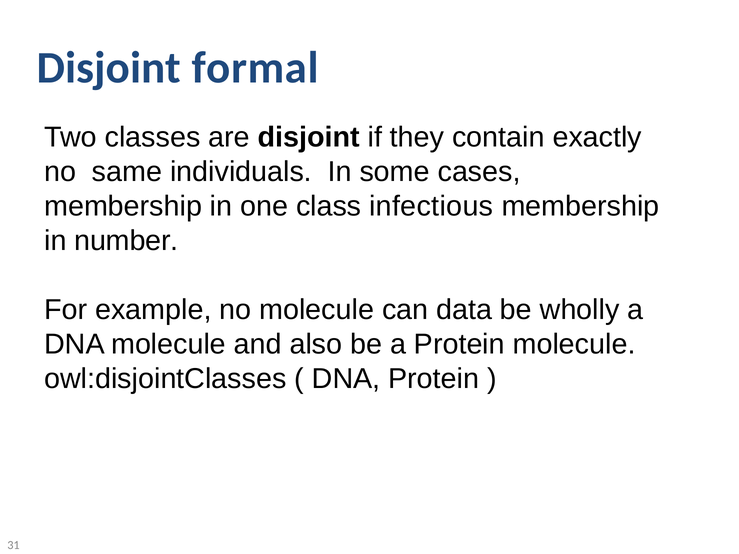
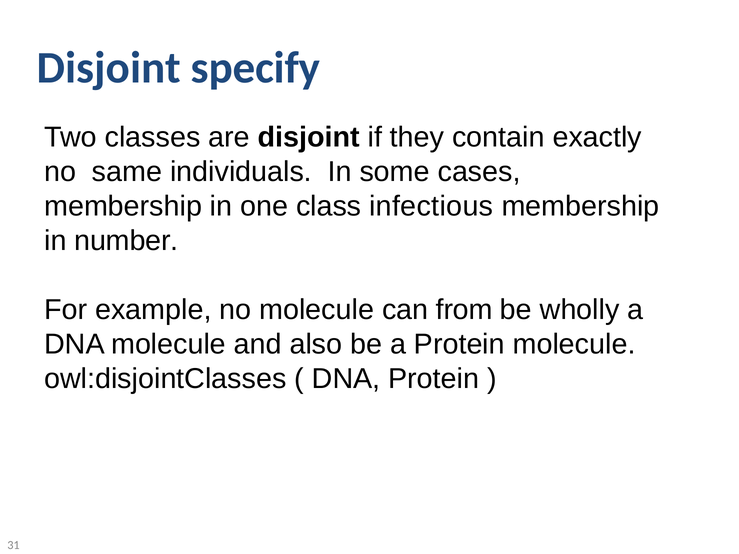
formal: formal -> specify
data: data -> from
